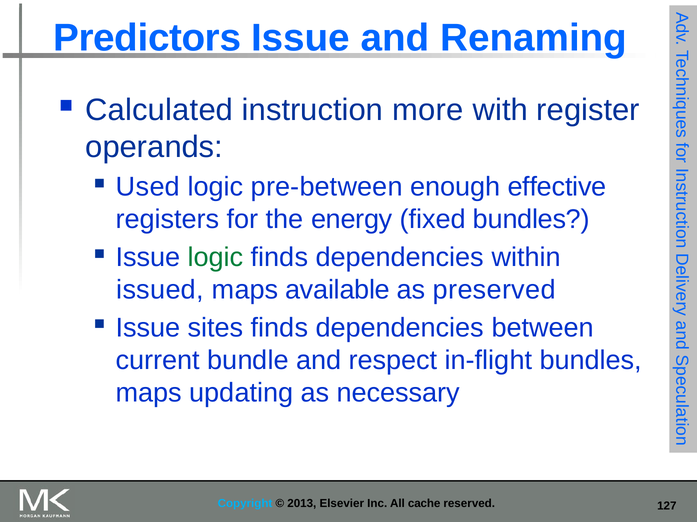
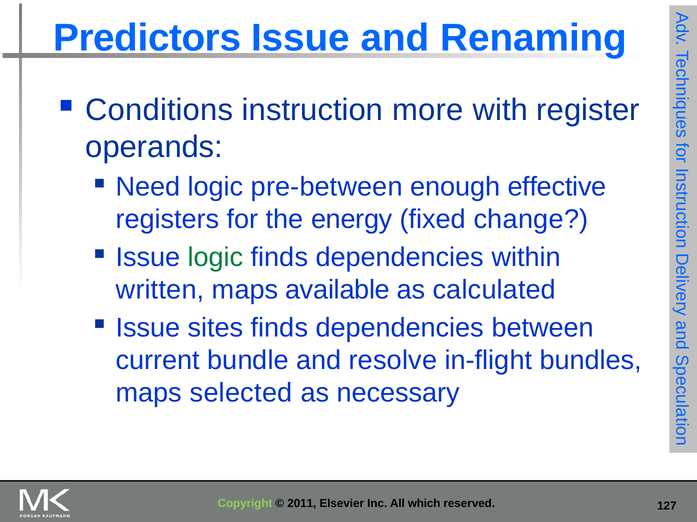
Calculated: Calculated -> Conditions
Used: Used -> Need
fixed bundles: bundles -> change
issued: issued -> written
preserved: preserved -> calculated
respect: respect -> resolve
updating: updating -> selected
Copyright colour: light blue -> light green
2013: 2013 -> 2011
cache: cache -> which
